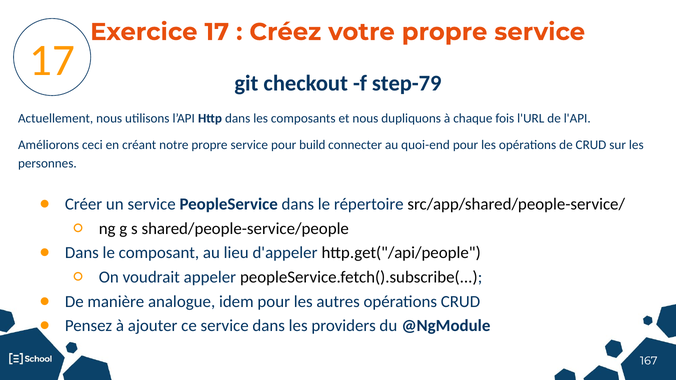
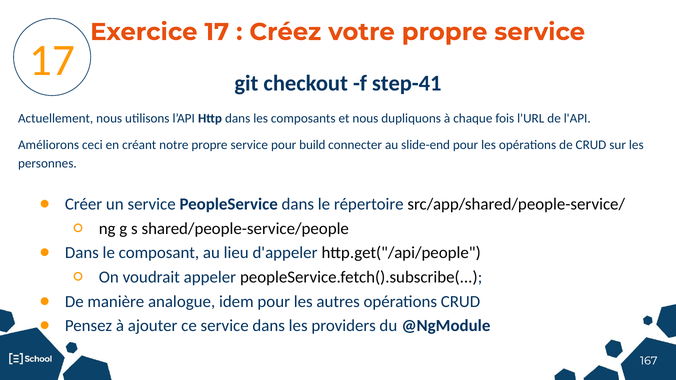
step-79: step-79 -> step-41
quoi-end: quoi-end -> slide-end
